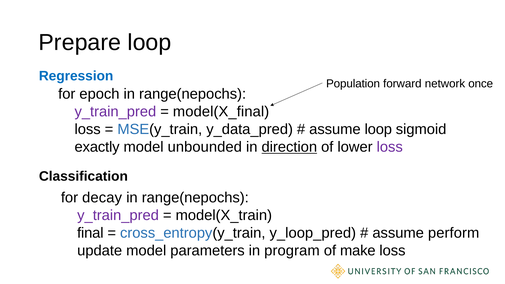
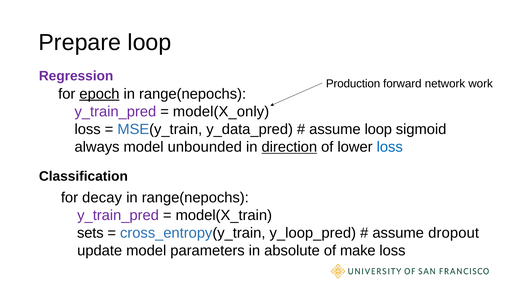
Regression colour: blue -> purple
Population: Population -> Production
once: once -> work
epoch underline: none -> present
model(X_final: model(X_final -> model(X_only
exactly: exactly -> always
loss at (390, 147) colour: purple -> blue
final: final -> sets
perform: perform -> dropout
program: program -> absolute
